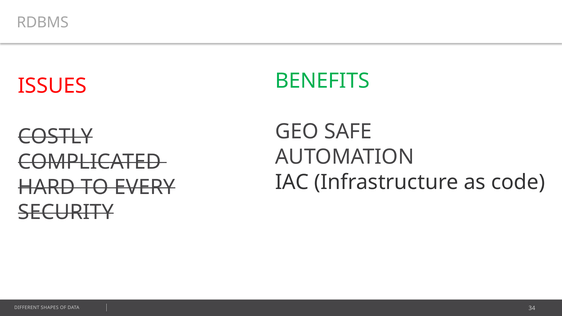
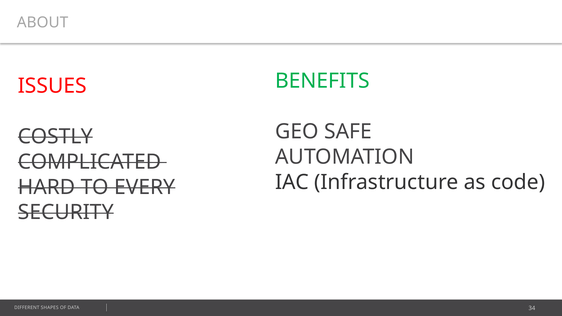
RDBMS: RDBMS -> ABOUT
